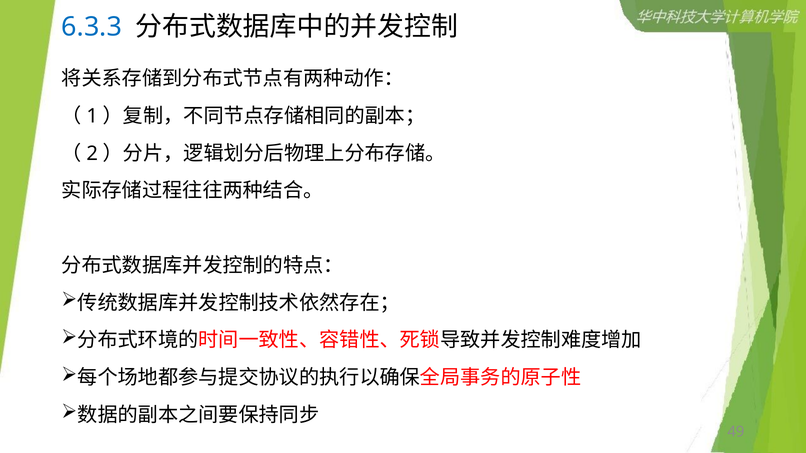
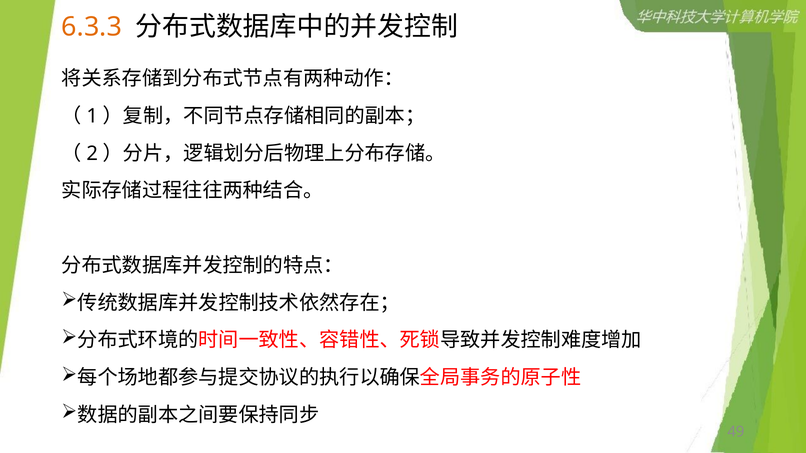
6.3.3 colour: blue -> orange
